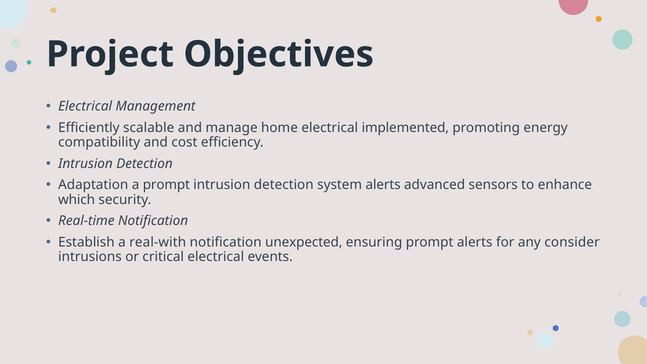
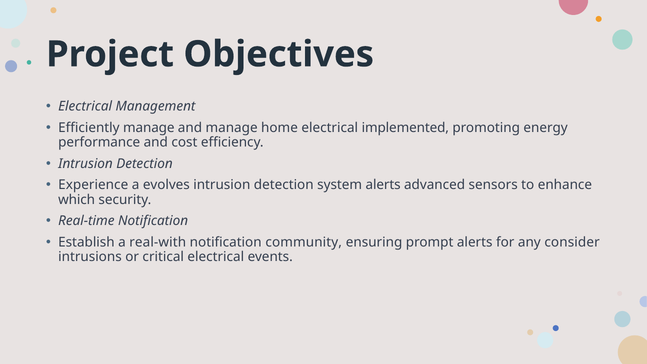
Efficiently scalable: scalable -> manage
compatibility: compatibility -> performance
Adaptation: Adaptation -> Experience
a prompt: prompt -> evolves
unexpected: unexpected -> community
